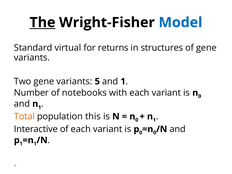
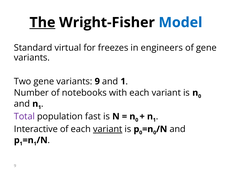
returns: returns -> freezes
structures: structures -> engineers
variants 5: 5 -> 9
Total colour: orange -> purple
this: this -> fast
variant at (108, 129) underline: none -> present
